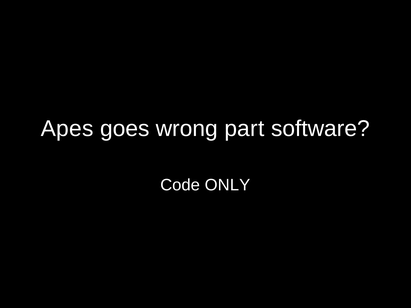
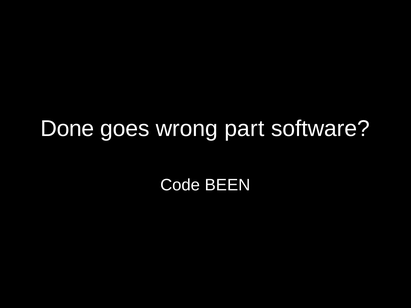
Apes: Apes -> Done
ONLY: ONLY -> BEEN
